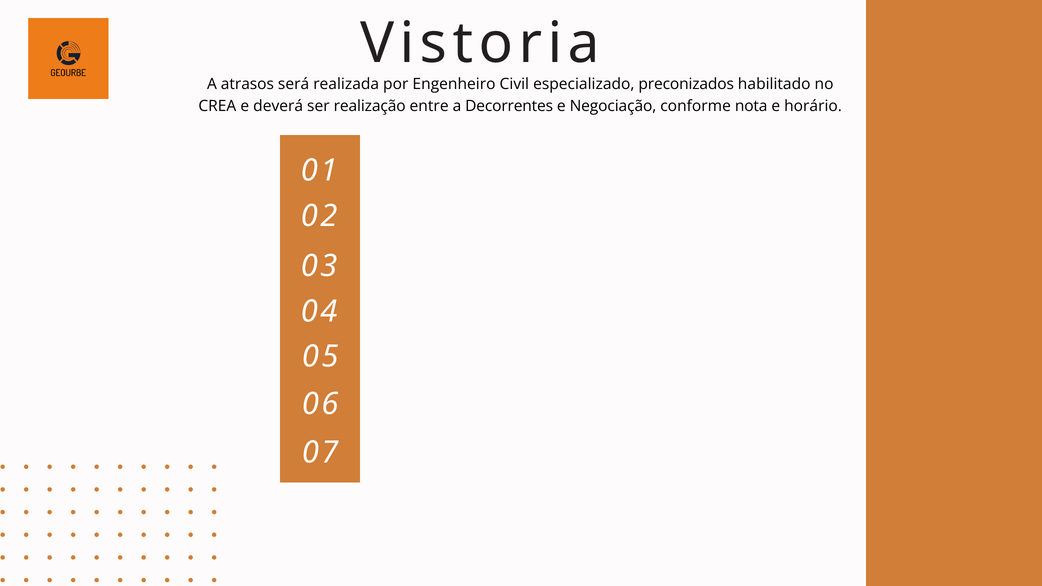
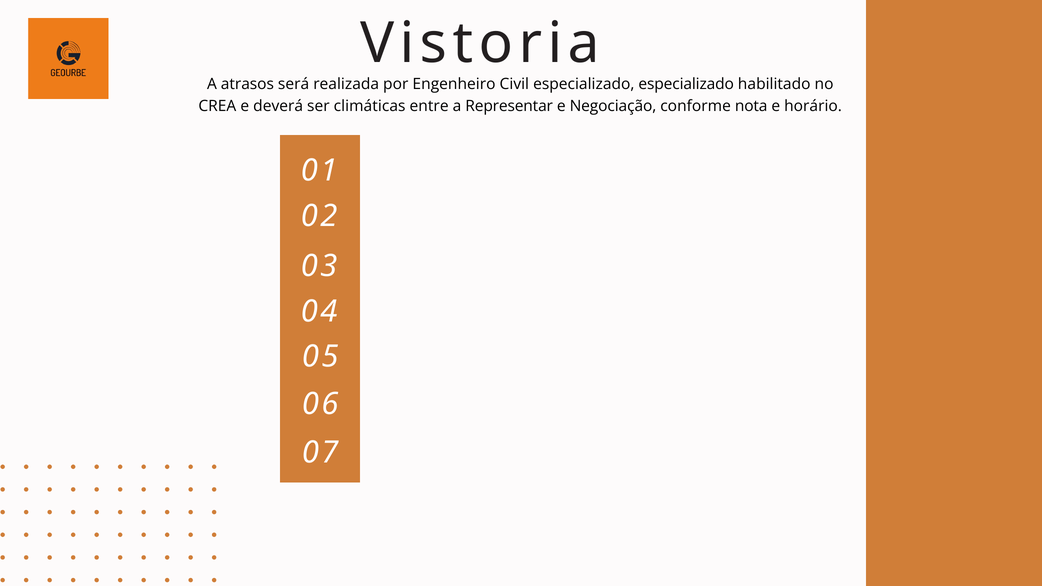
especializado preconizados: preconizados -> especializado
realização: realização -> climáticas
Decorrentes: Decorrentes -> Representar
